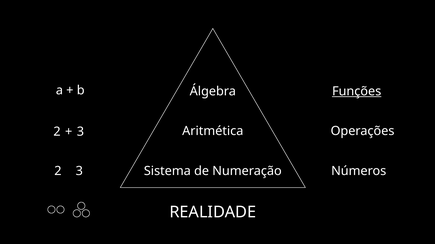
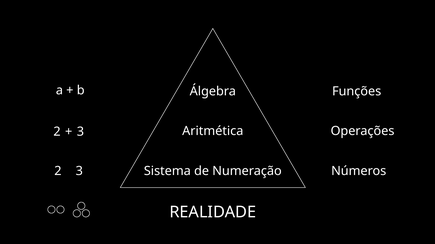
Funções underline: present -> none
